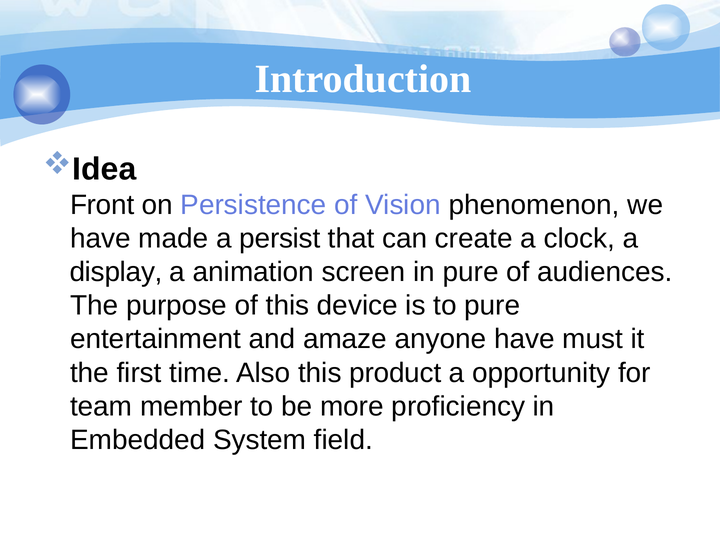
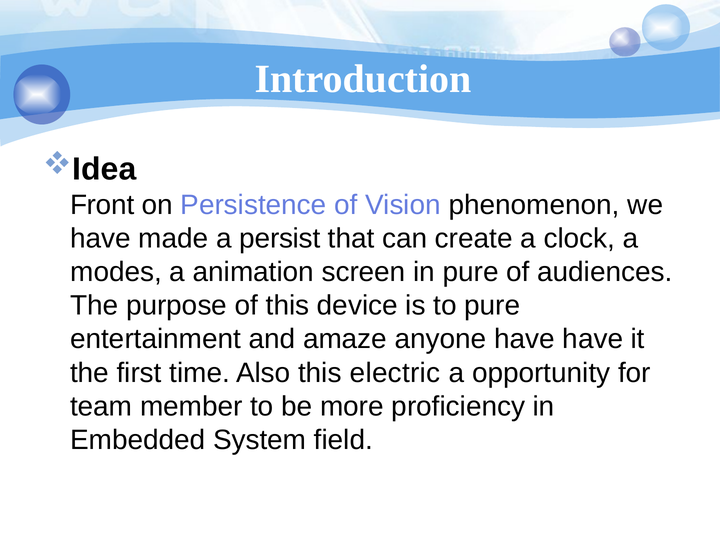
display: display -> modes
have must: must -> have
product: product -> electric
